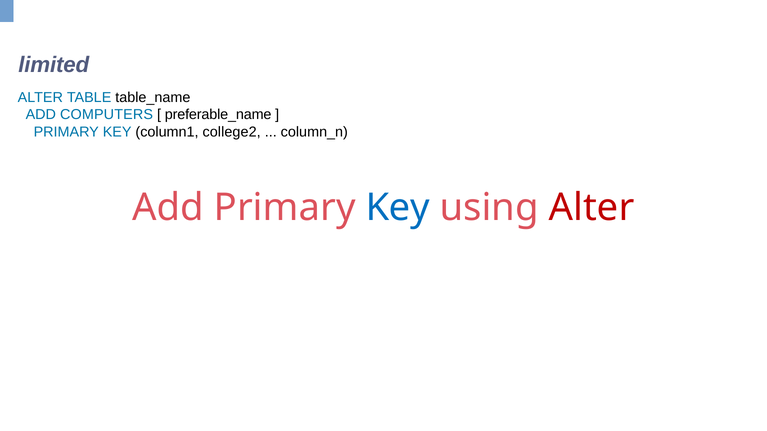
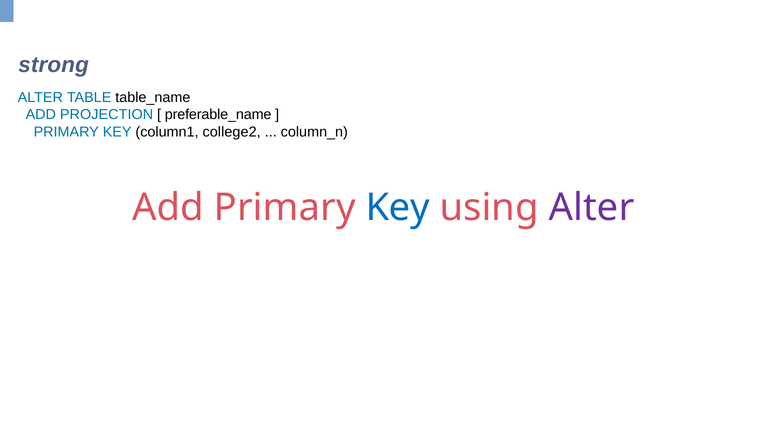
limited: limited -> strong
COMPUTERS: COMPUTERS -> PROJECTION
Alter at (592, 208) colour: red -> purple
